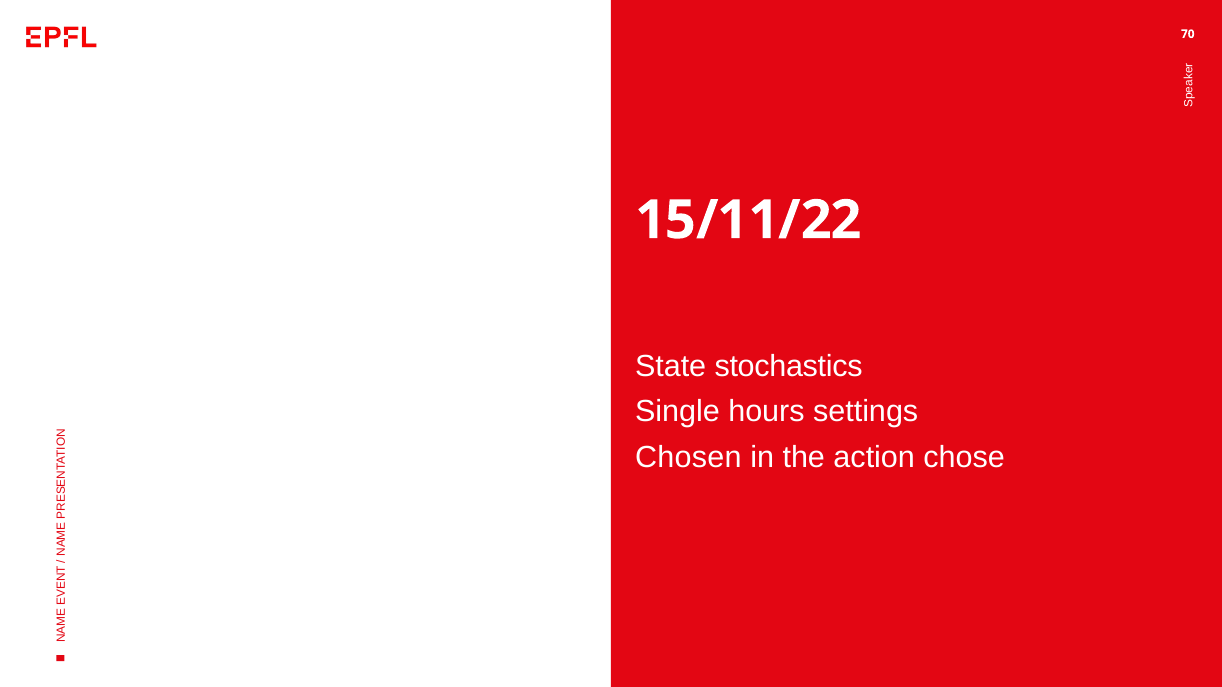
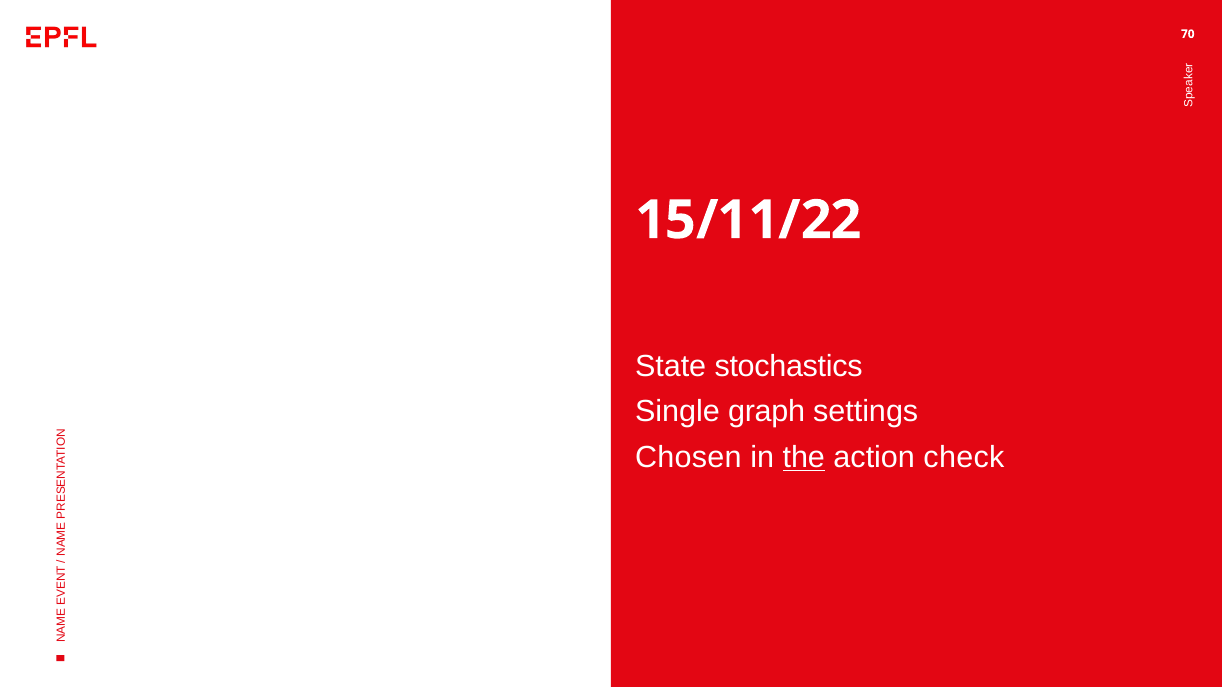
hours: hours -> graph
the underline: none -> present
chose: chose -> check
